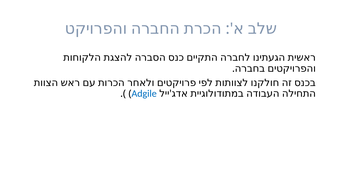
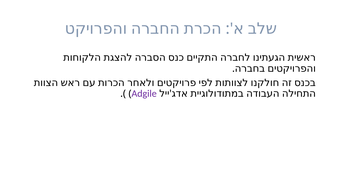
Adgile colour: blue -> purple
